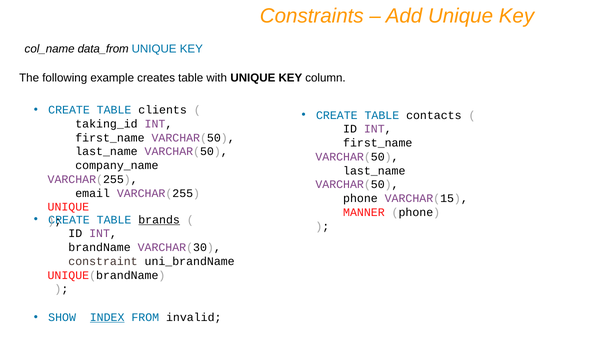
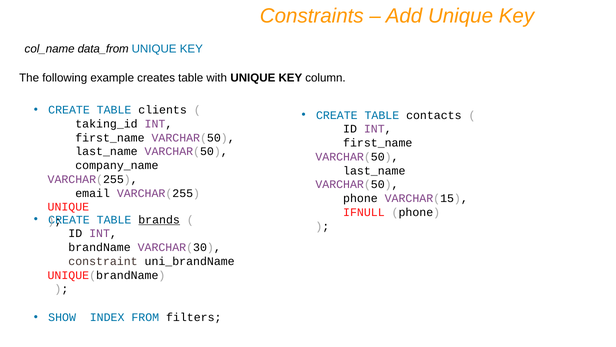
MANNER: MANNER -> IFNULL
INDEX underline: present -> none
invalid: invalid -> filters
